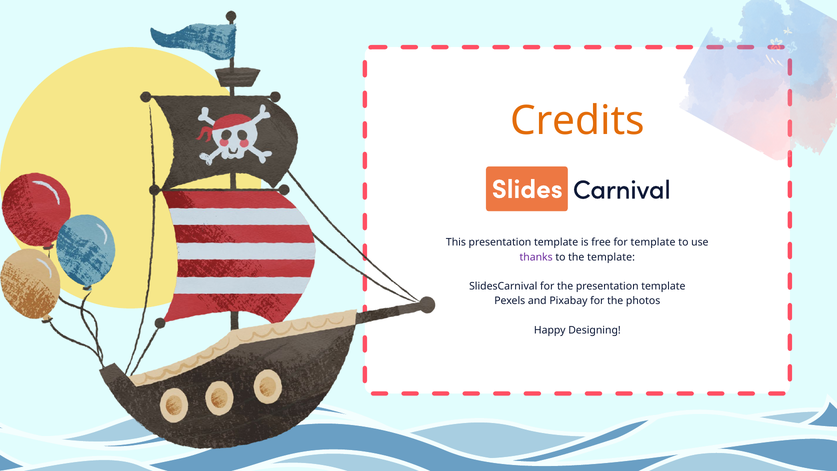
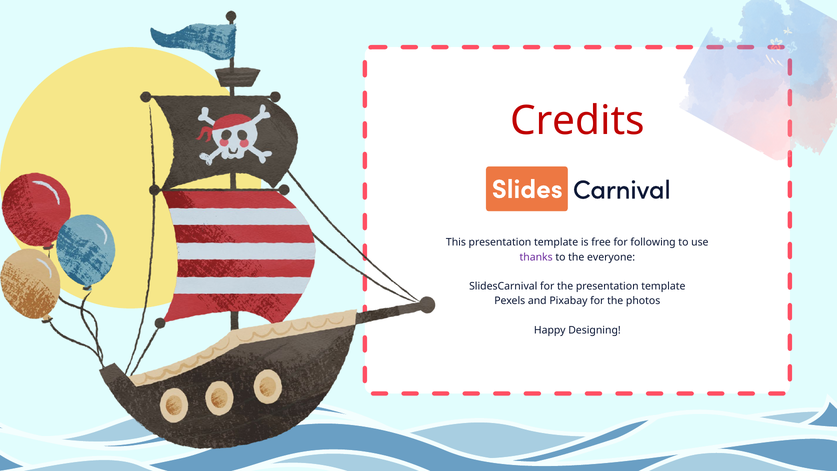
Credits colour: orange -> red
for template: template -> following
the template: template -> everyone
